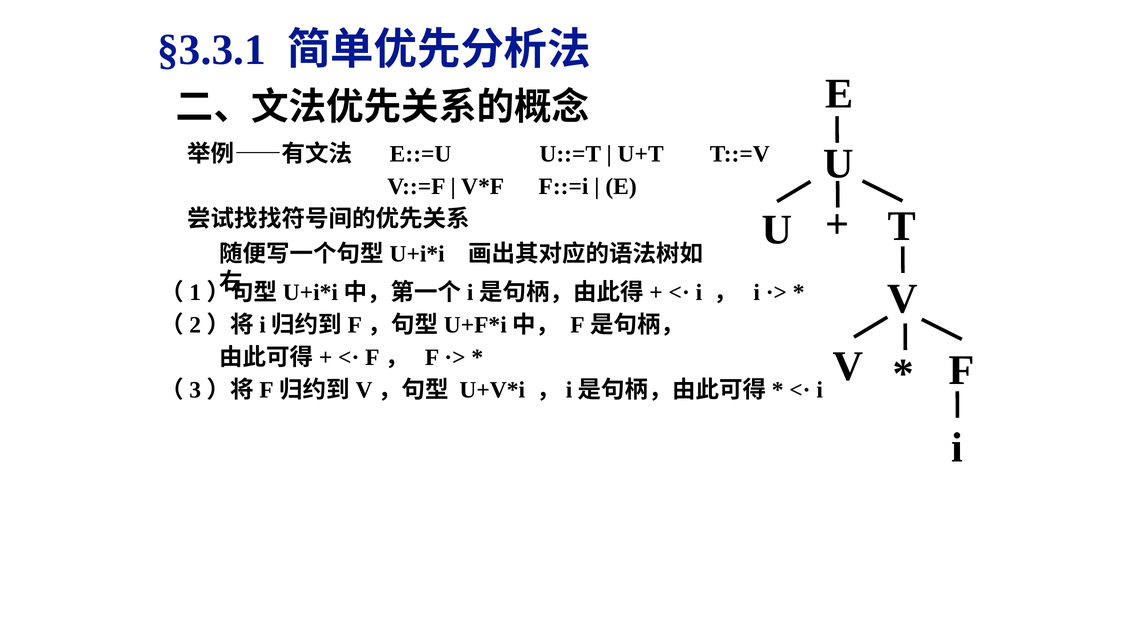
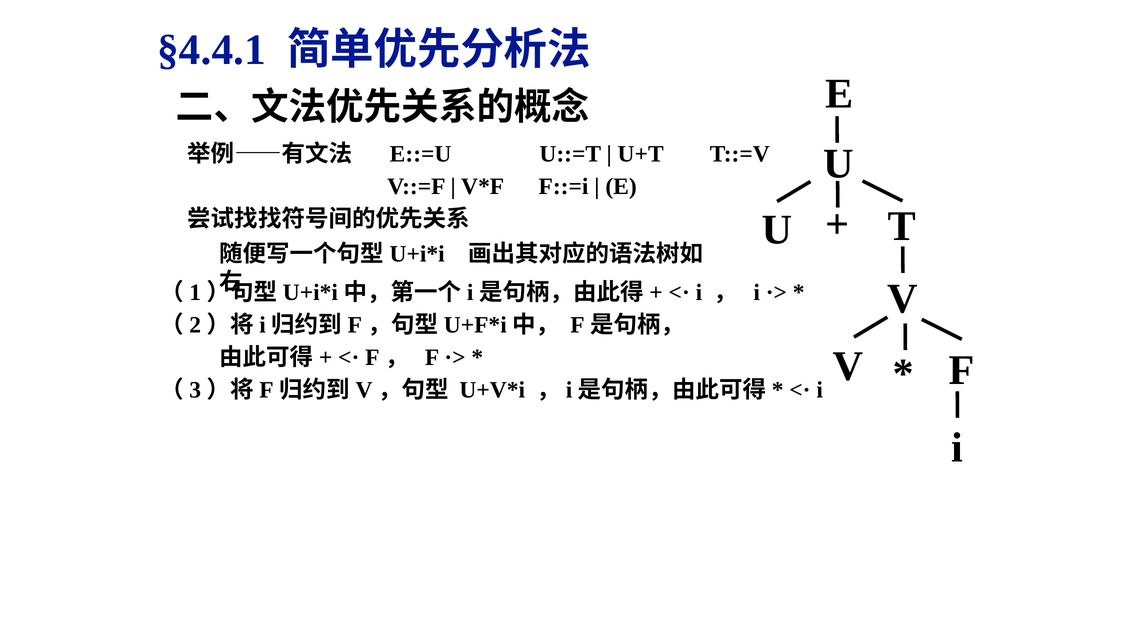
§3.3.1: §3.3.1 -> §4.4.1
